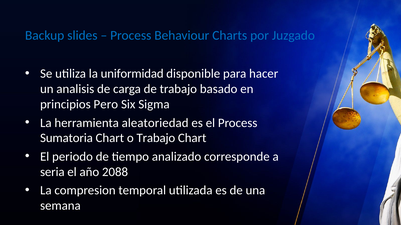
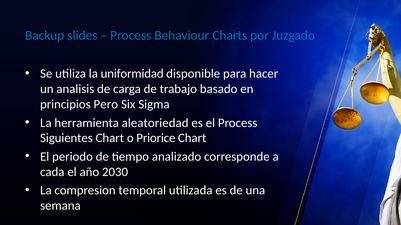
Sumatoria: Sumatoria -> Siguientes
o Trabajo: Trabajo -> Priorice
seria: seria -> cada
2088: 2088 -> 2030
